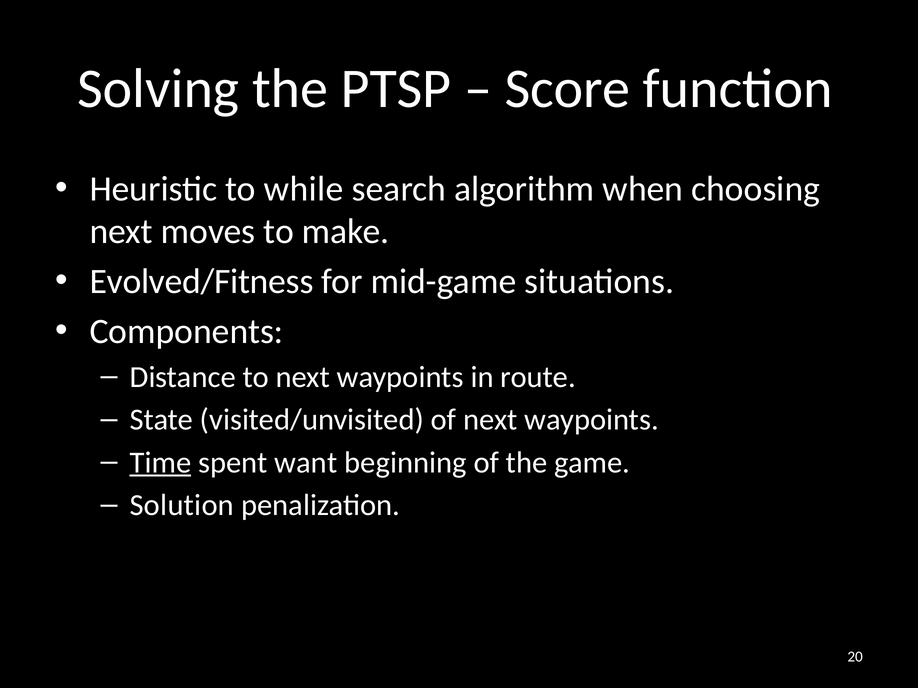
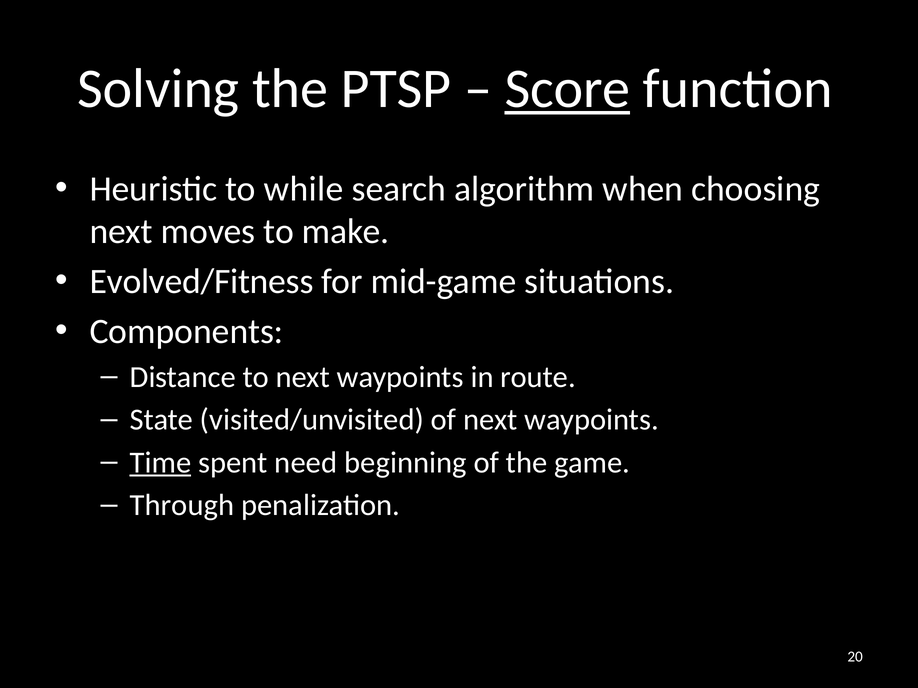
Score underline: none -> present
want: want -> need
Solution: Solution -> Through
